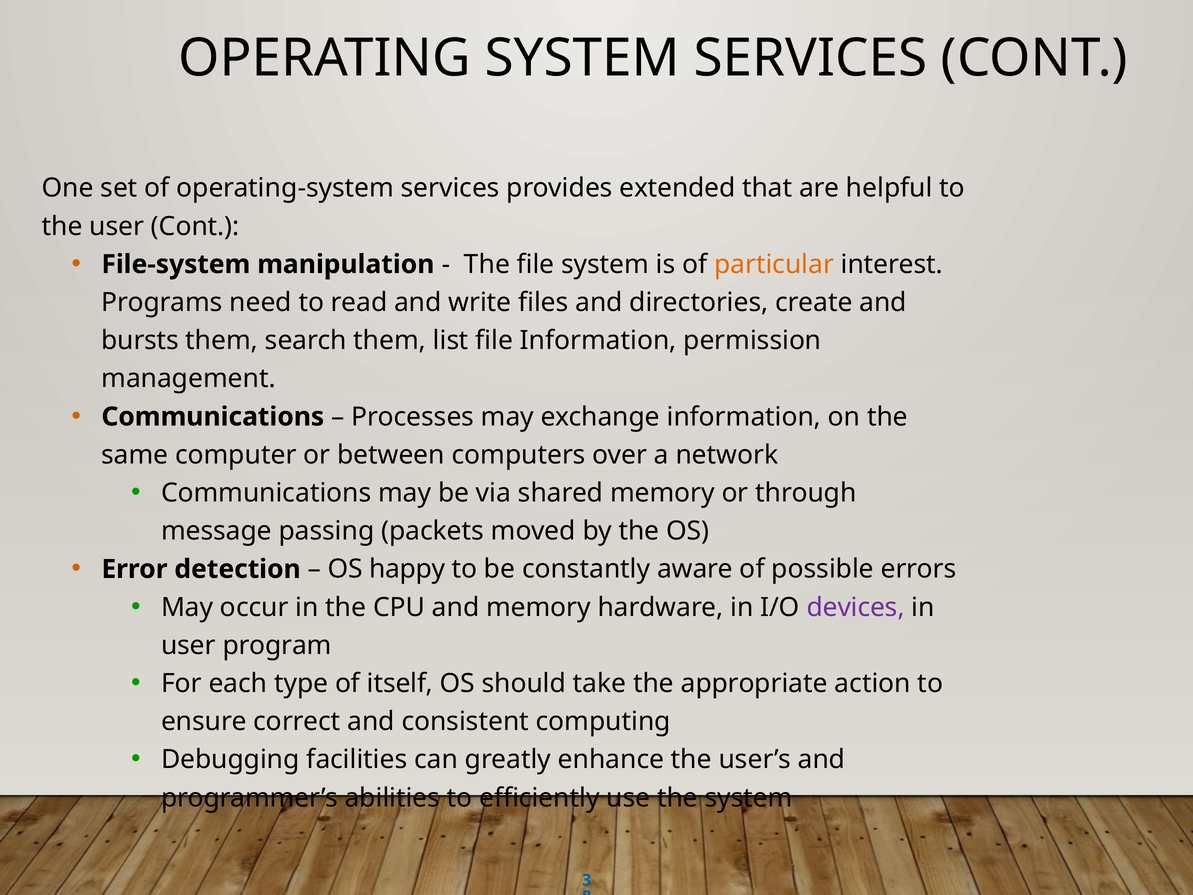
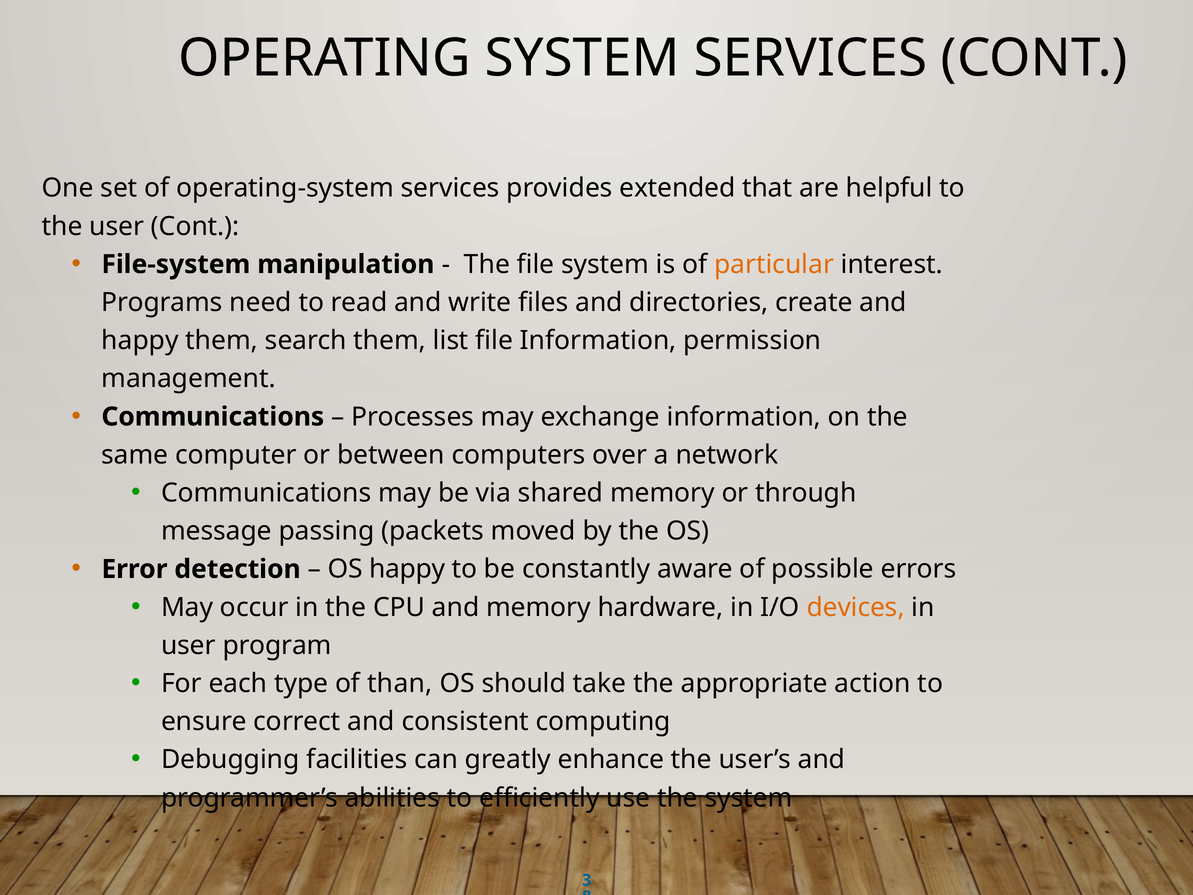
bursts at (140, 340): bursts -> happy
devices colour: purple -> orange
itself: itself -> than
